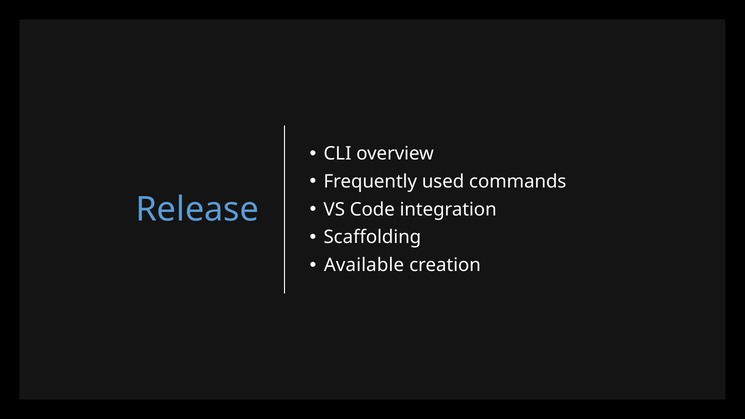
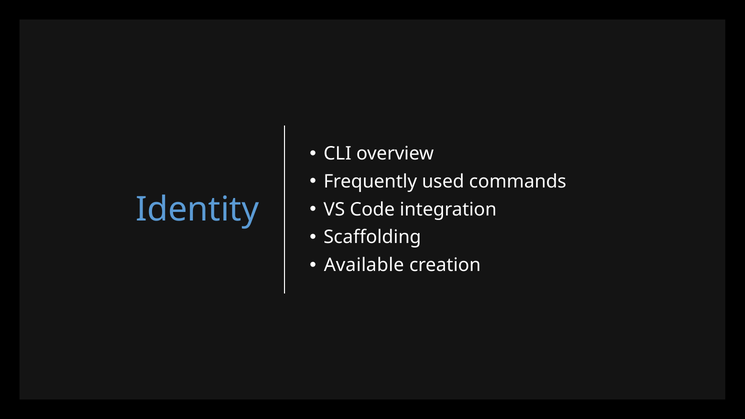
Release: Release -> Identity
